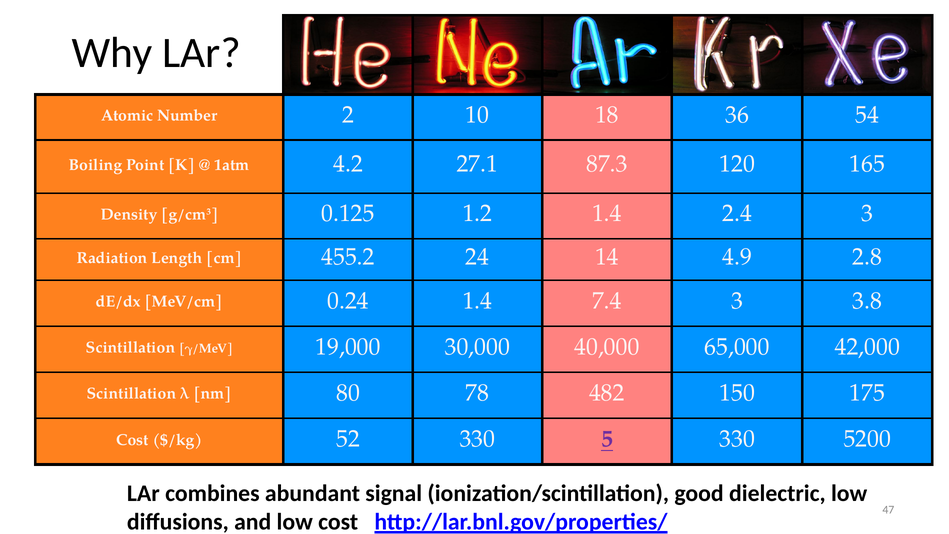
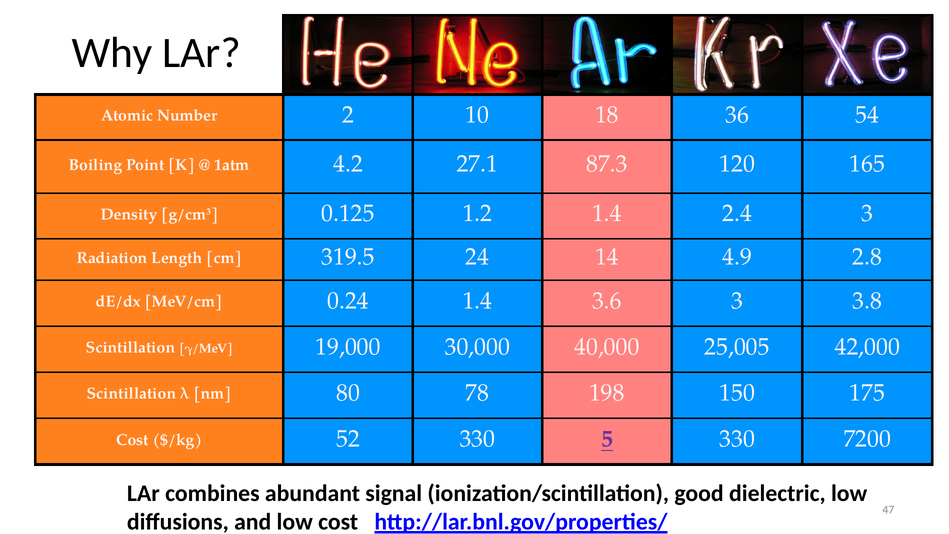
455.2: 455.2 -> 319.5
7.4: 7.4 -> 3.6
65,000: 65,000 -> 25,005
482: 482 -> 198
5200: 5200 -> 7200
